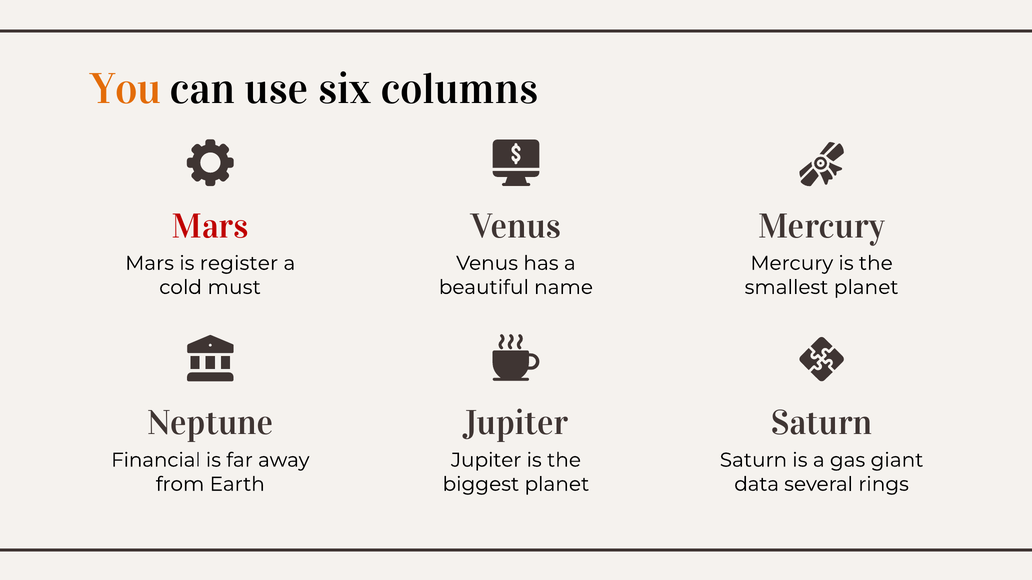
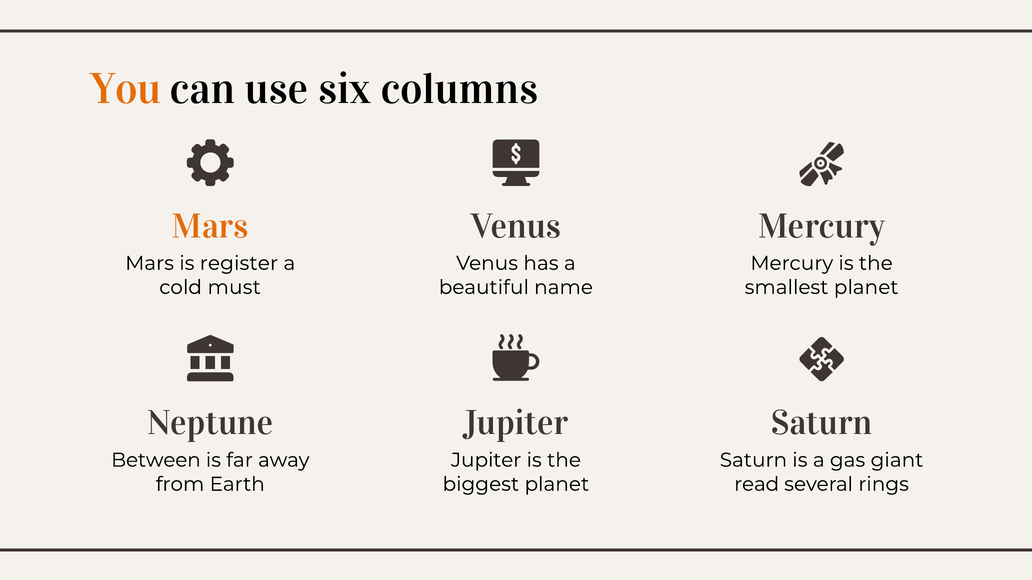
Mars at (210, 227) colour: red -> orange
Financial: Financial -> Between
data: data -> read
